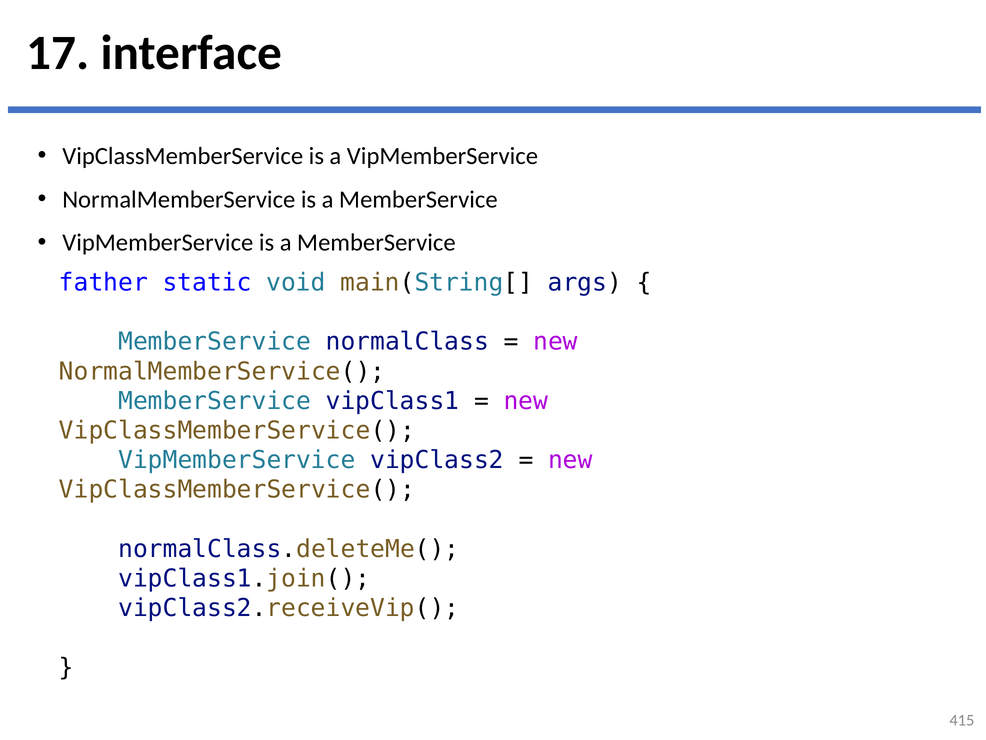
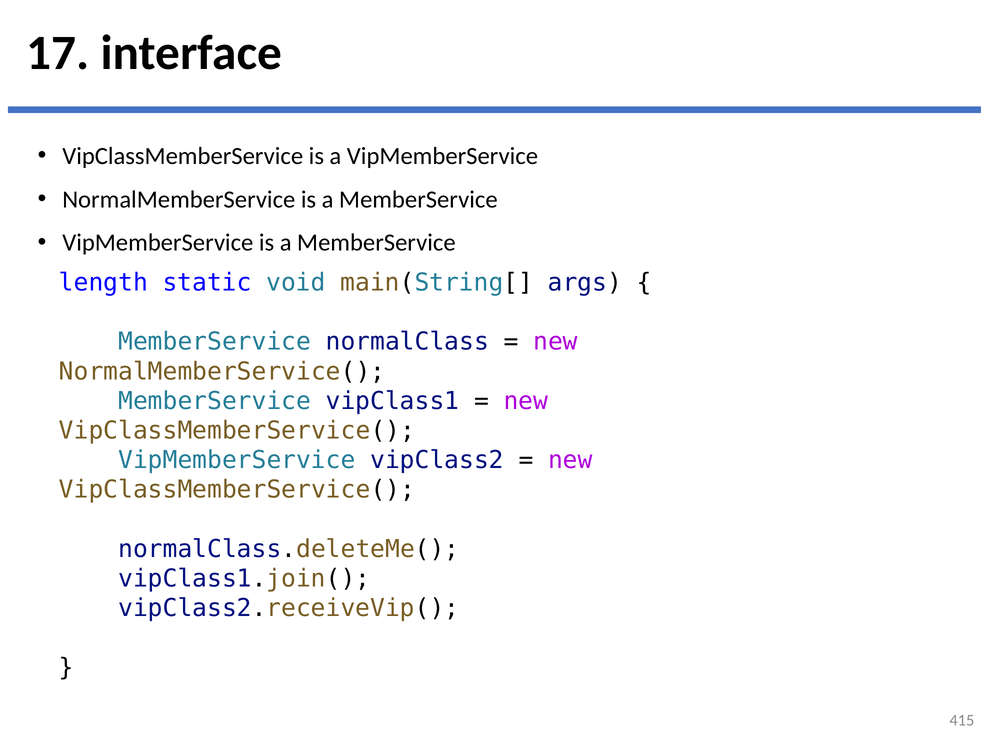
father: father -> length
